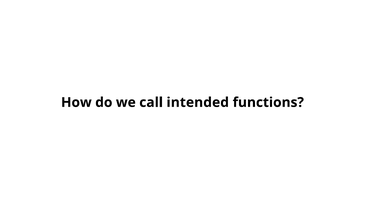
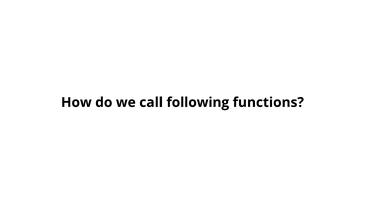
intended: intended -> following
